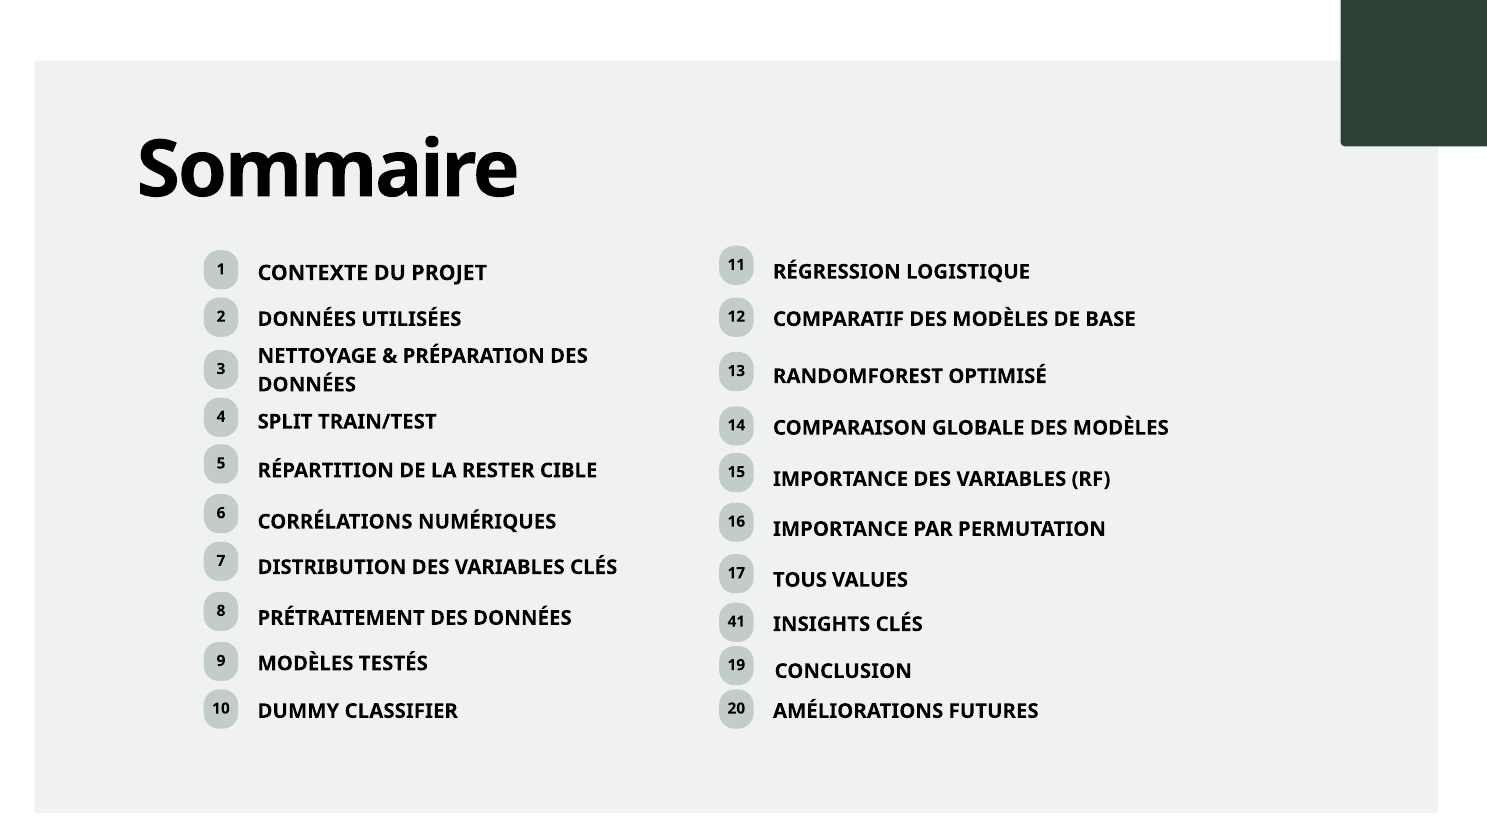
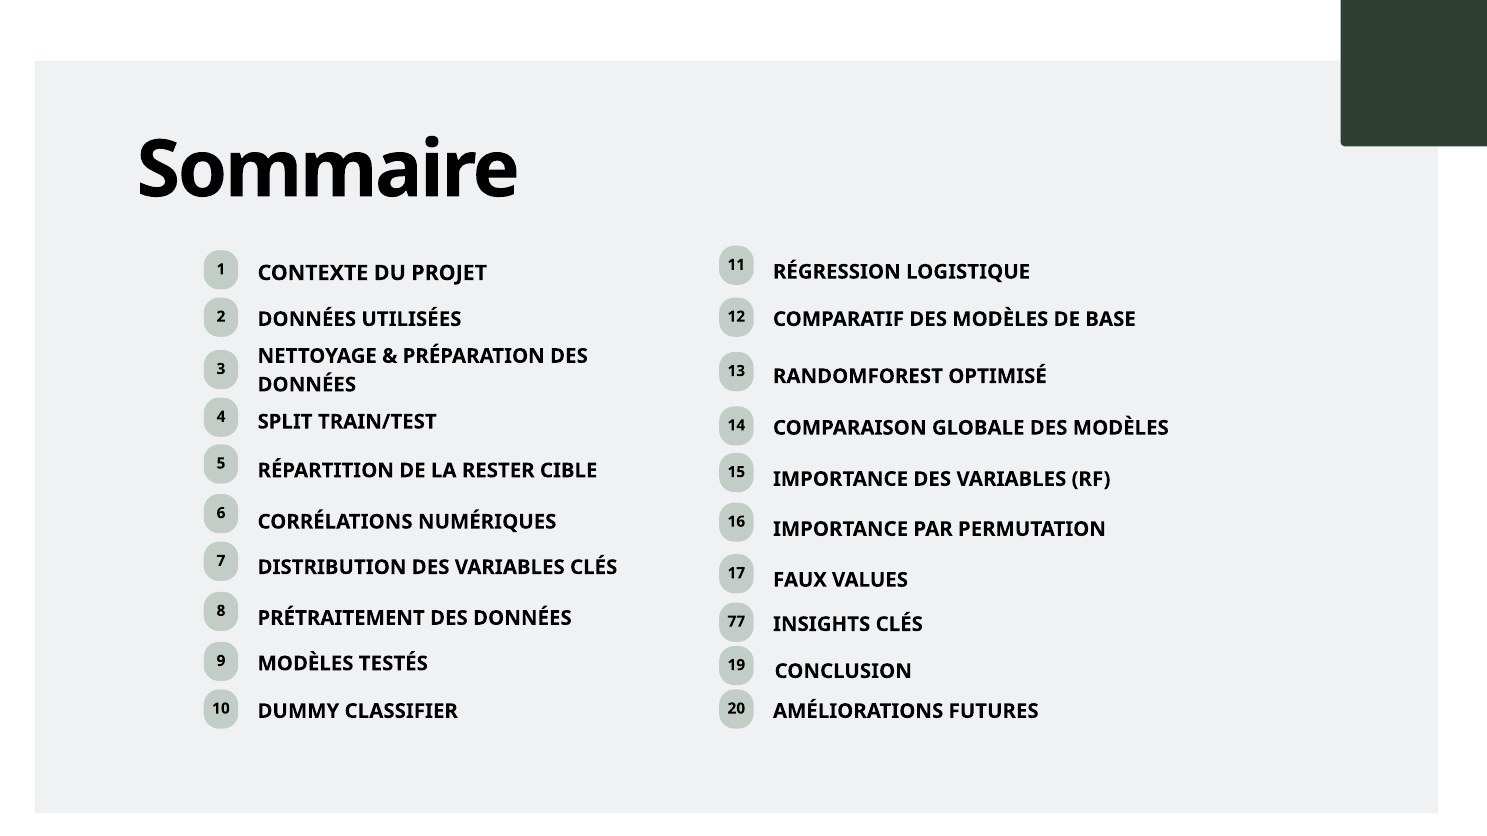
TOUS: TOUS -> FAUX
41: 41 -> 77
